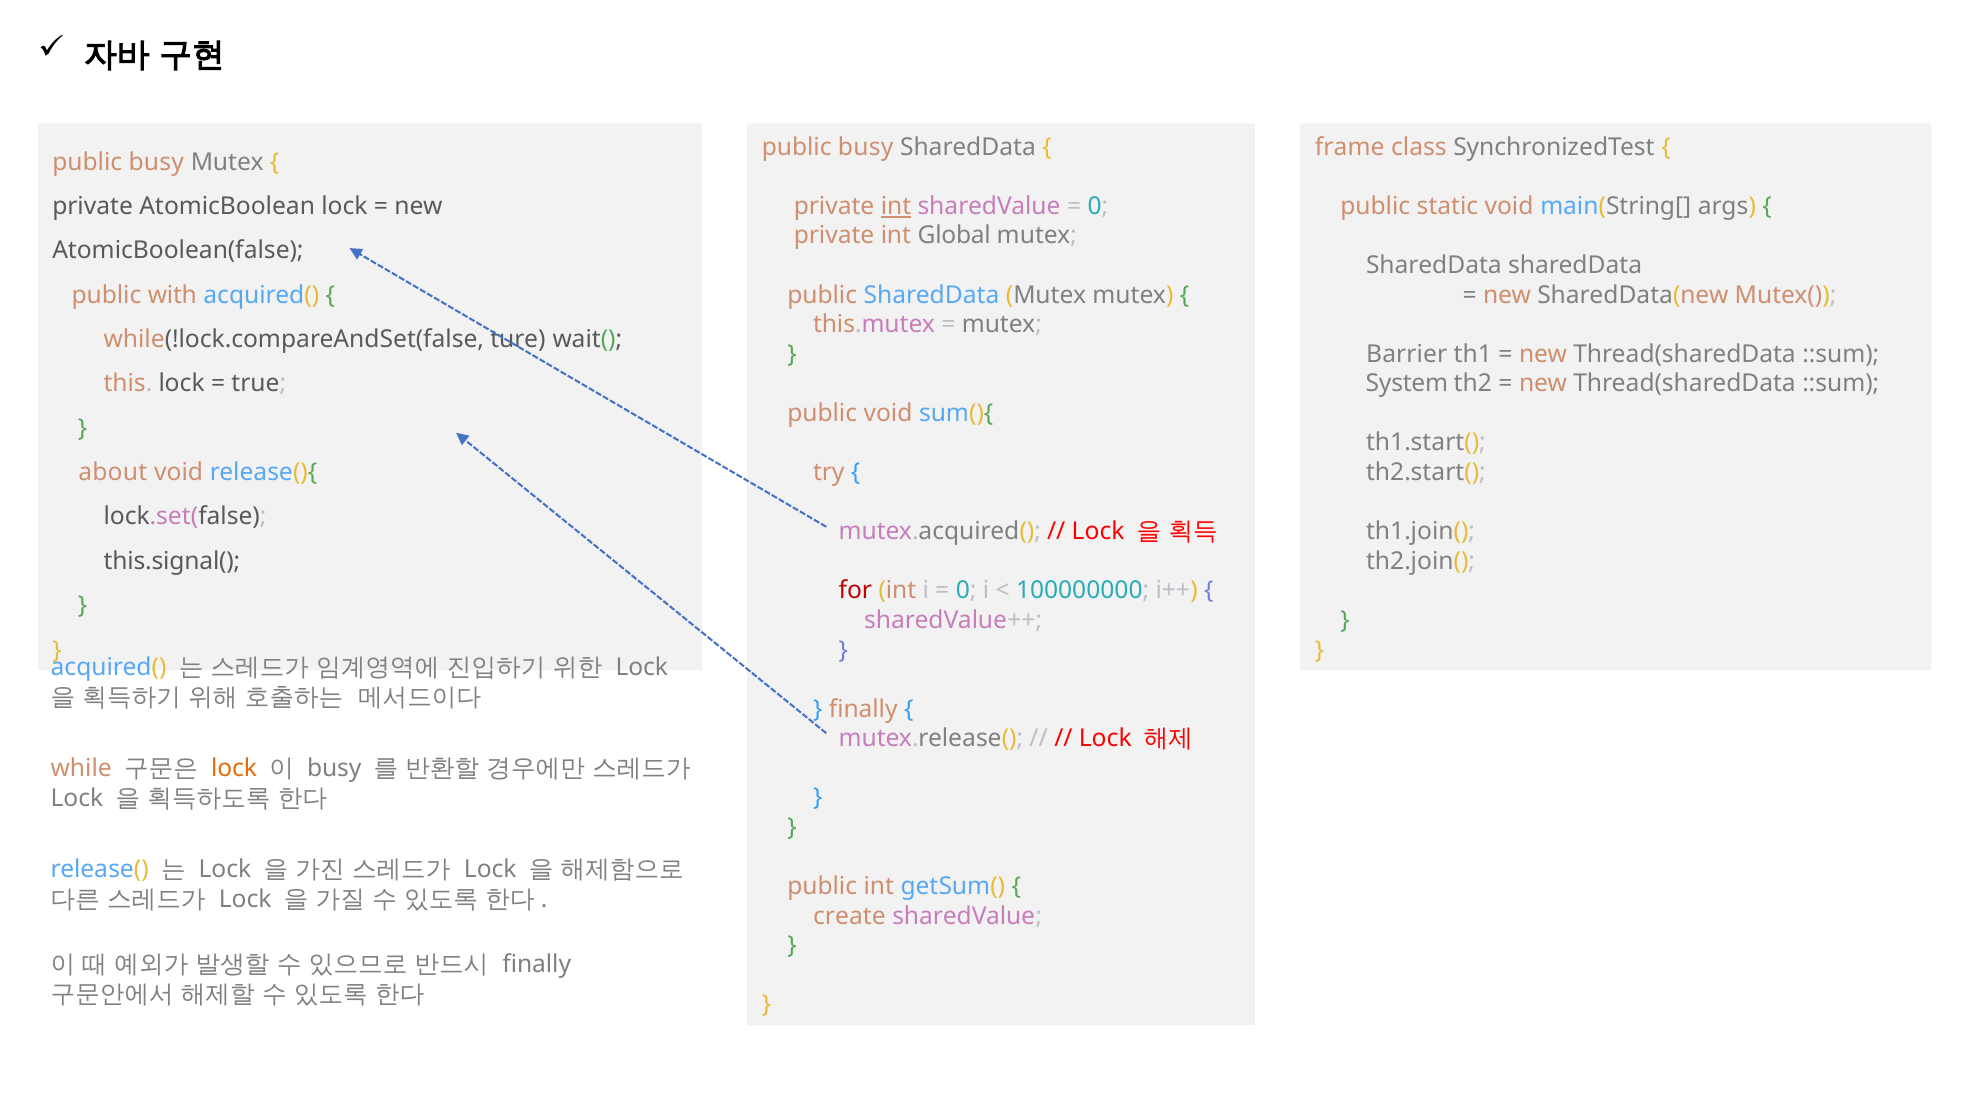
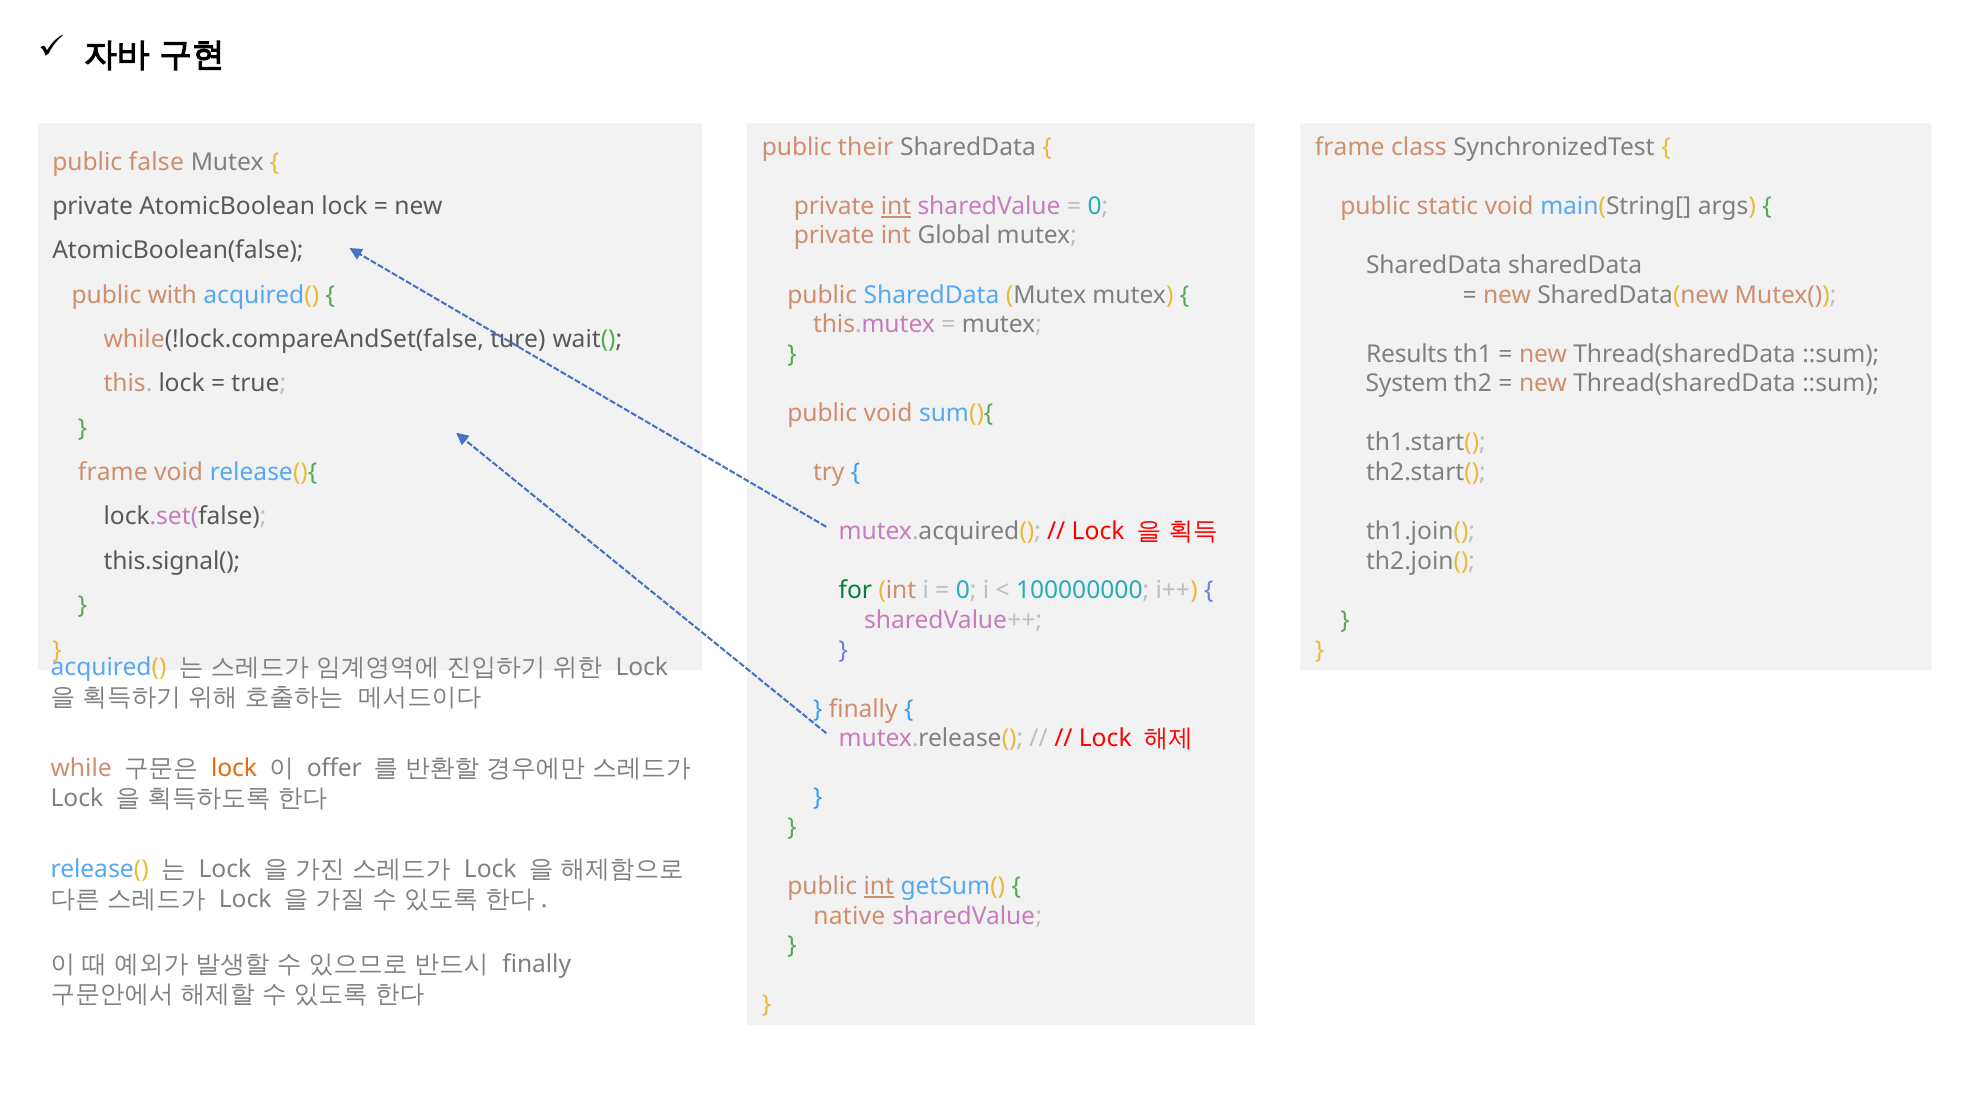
busy at (866, 147): busy -> their
busy at (156, 162): busy -> false
Barrier: Barrier -> Results
about at (113, 472): about -> frame
for colour: red -> green
busy at (334, 768): busy -> offer
int at (879, 886) underline: none -> present
create: create -> native
